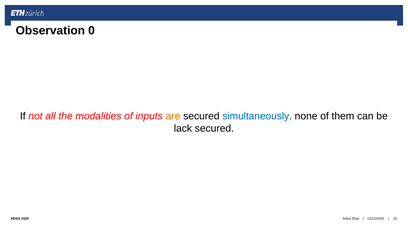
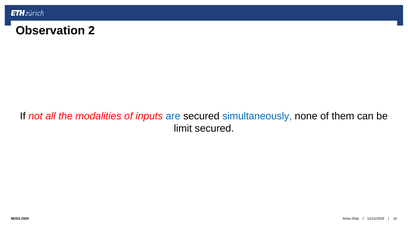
0: 0 -> 2
are colour: orange -> blue
lack: lack -> limit
